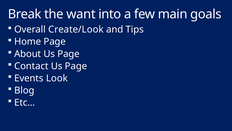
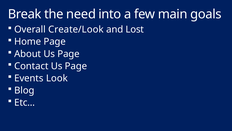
want: want -> need
Tips: Tips -> Lost
